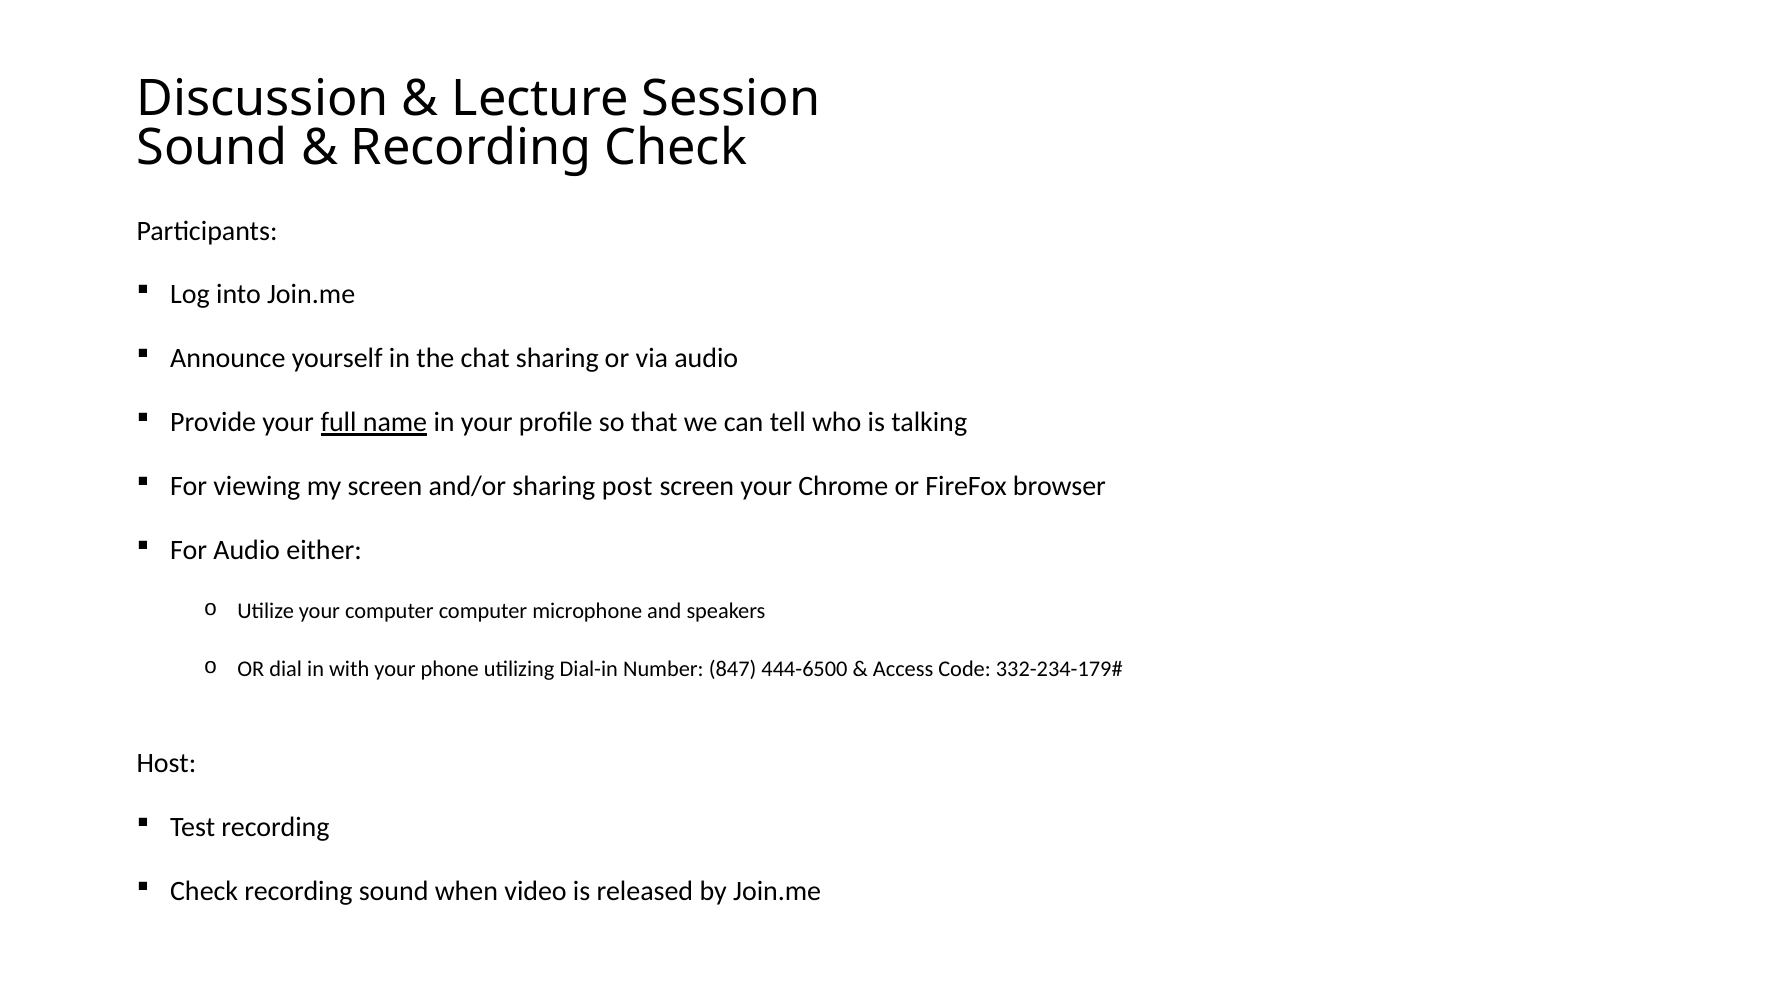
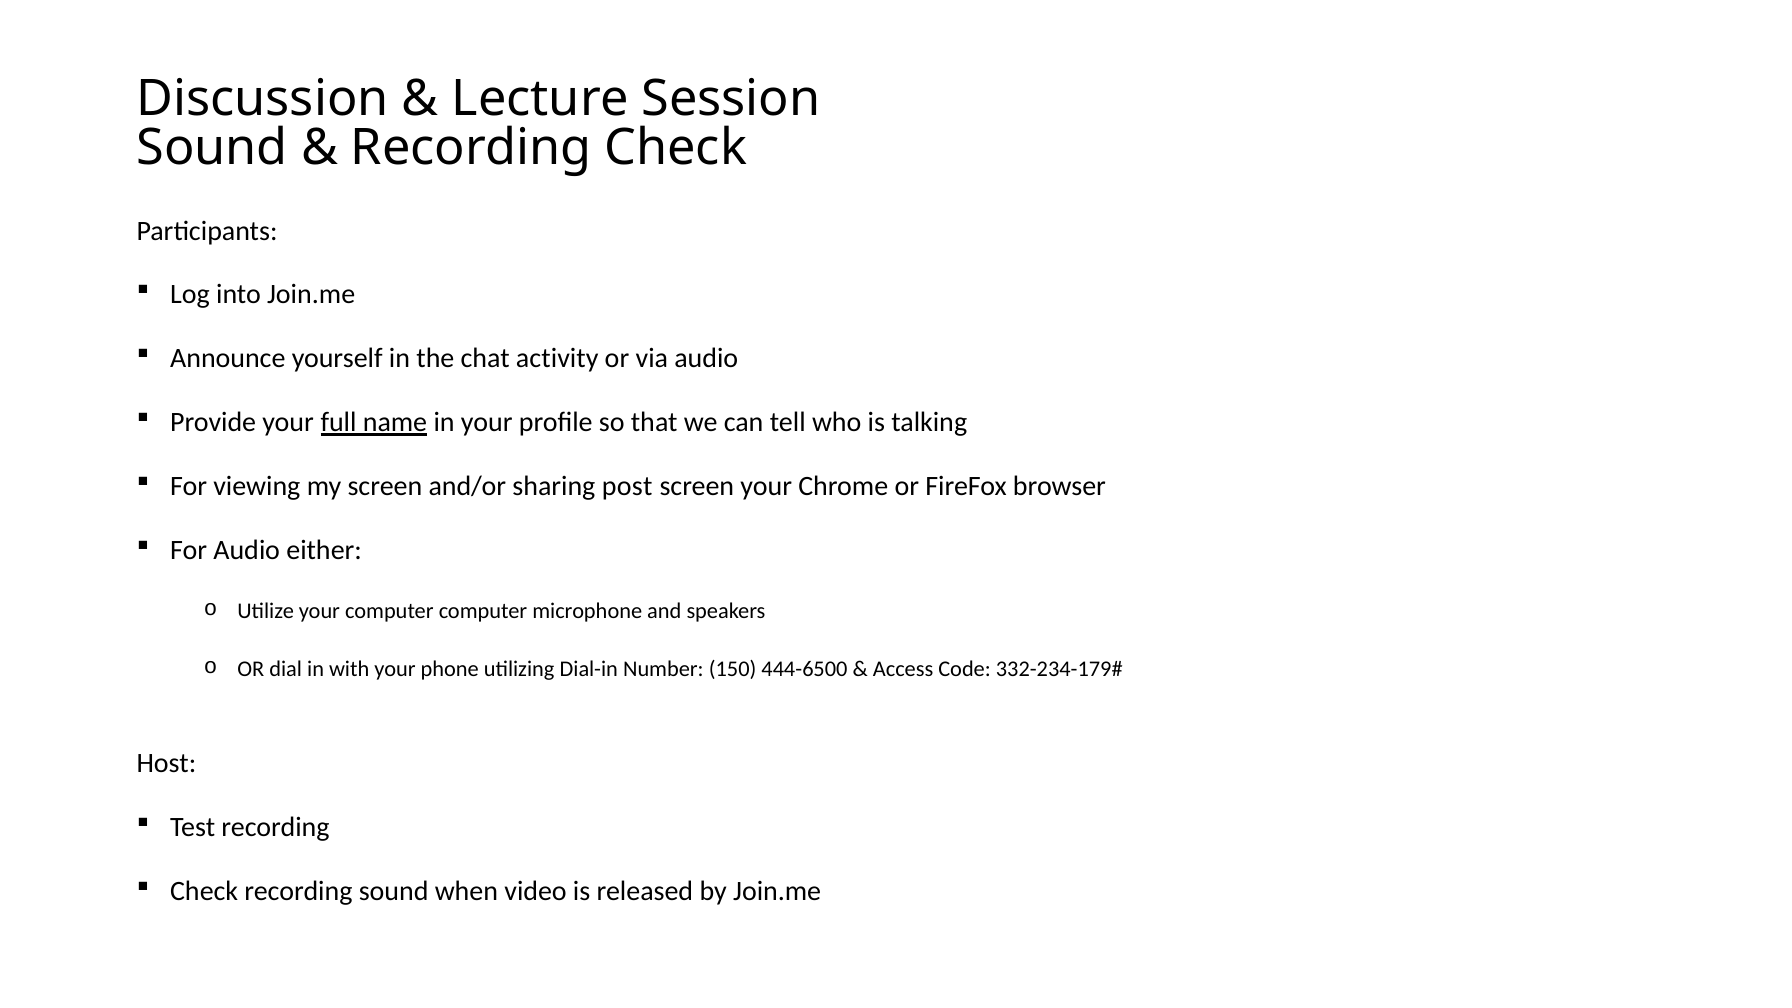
chat sharing: sharing -> activity
847: 847 -> 150
